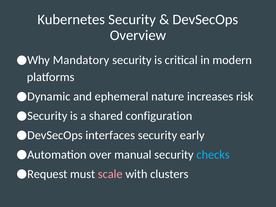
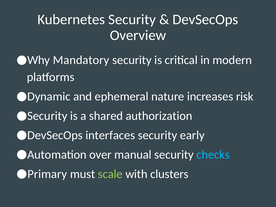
configuration: configuration -> authorization
Request: Request -> Primary
scale colour: pink -> light green
